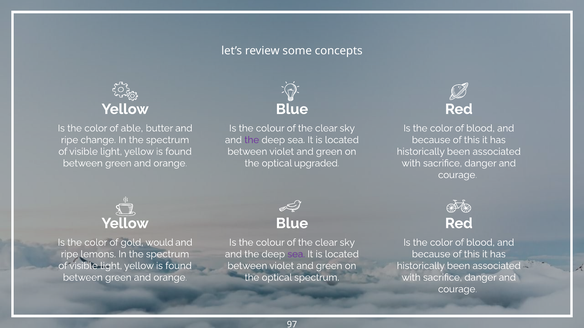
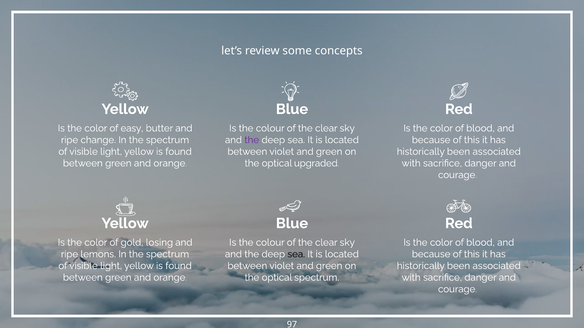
able: able -> easy
would: would -> losing
sea at (296, 254) colour: purple -> black
